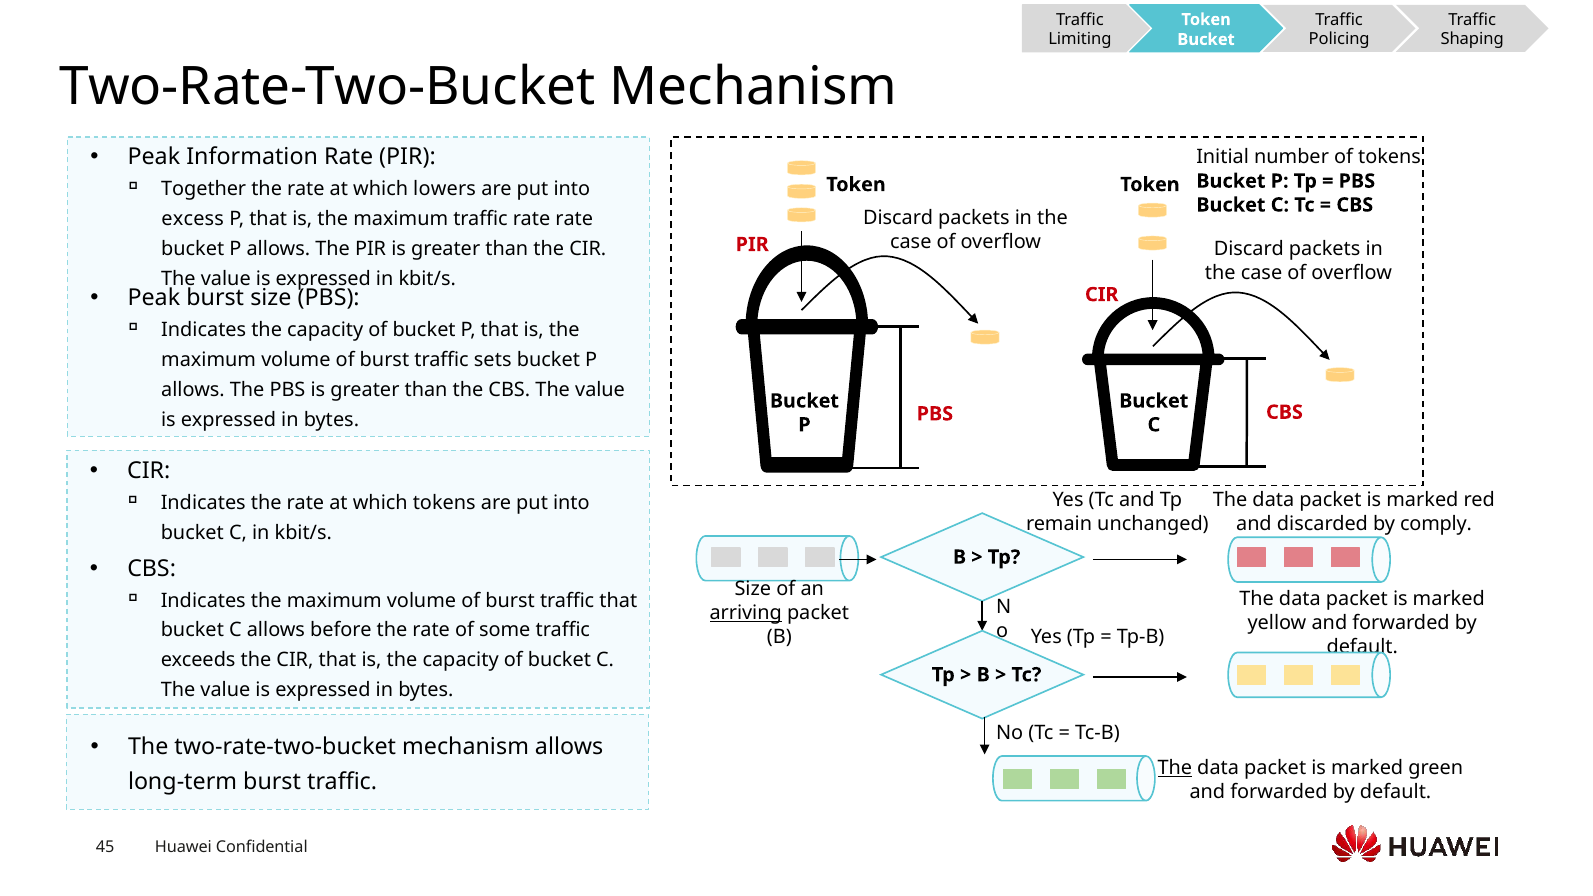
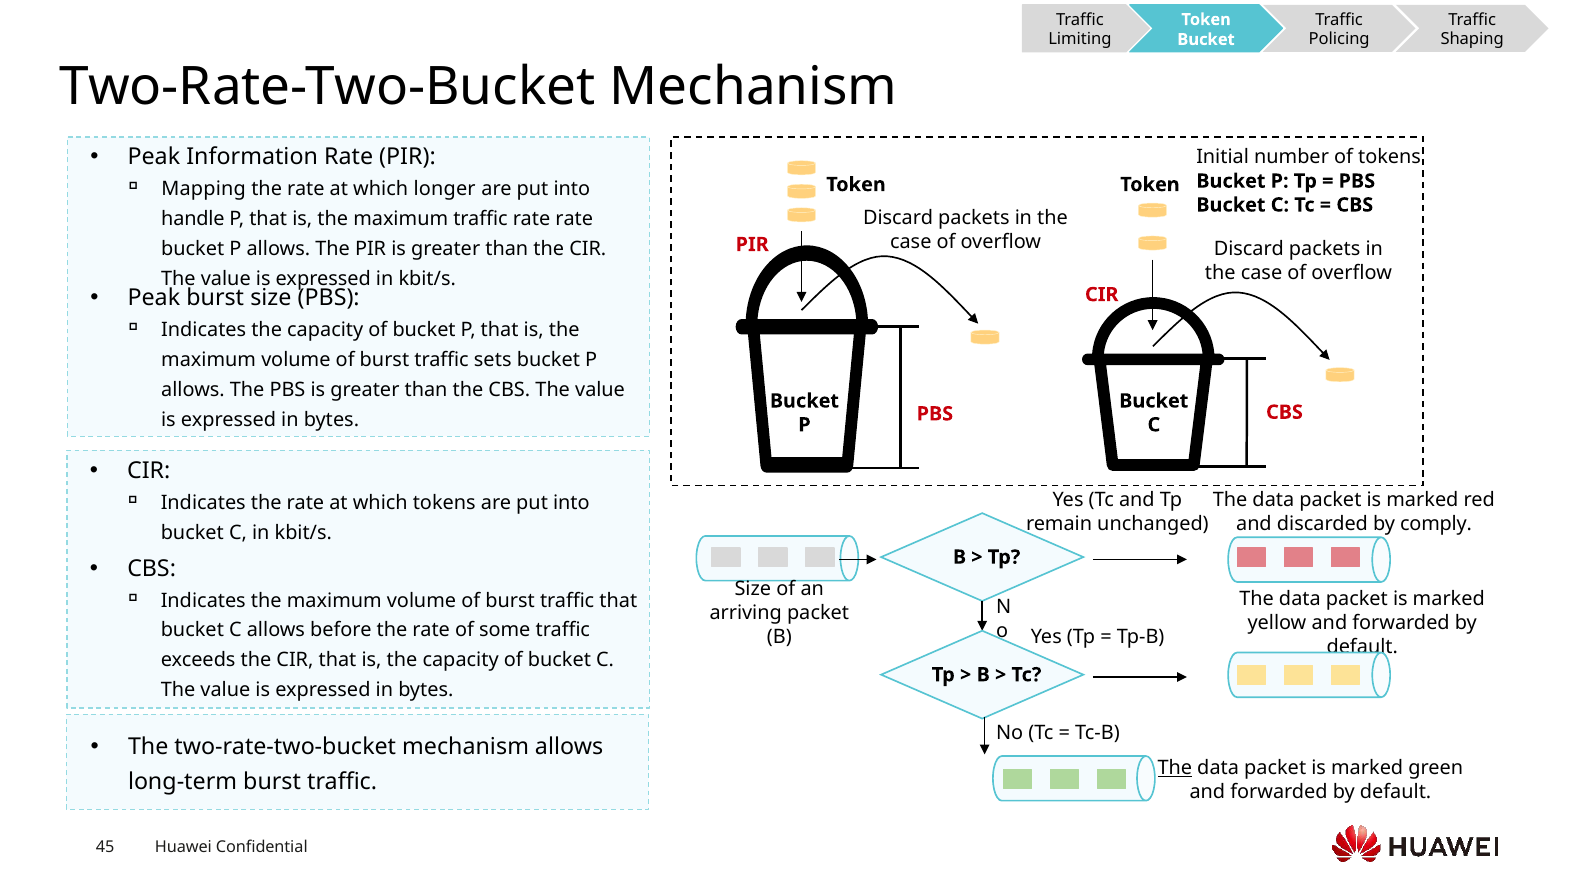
Together: Together -> Mapping
lowers: lowers -> longer
excess: excess -> handle
arriving underline: present -> none
